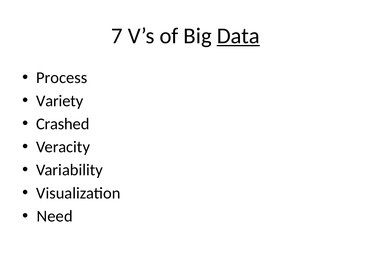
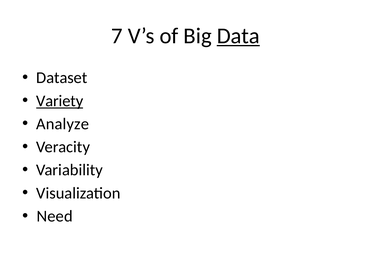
Process: Process -> Dataset
Variety underline: none -> present
Crashed: Crashed -> Analyze
